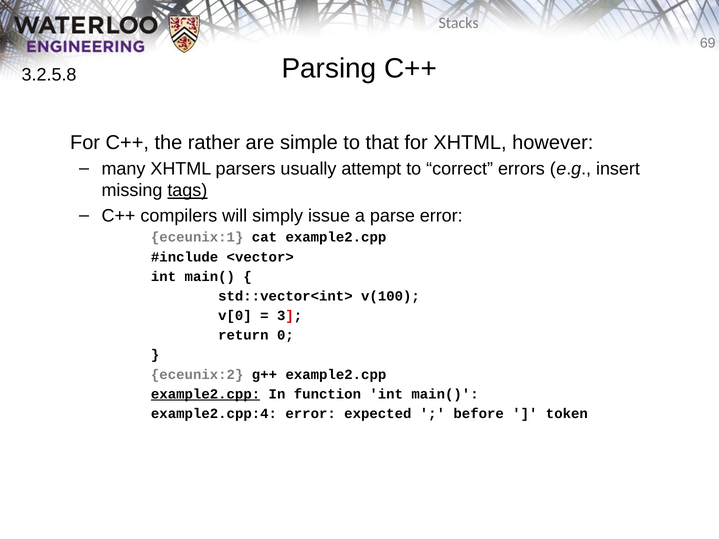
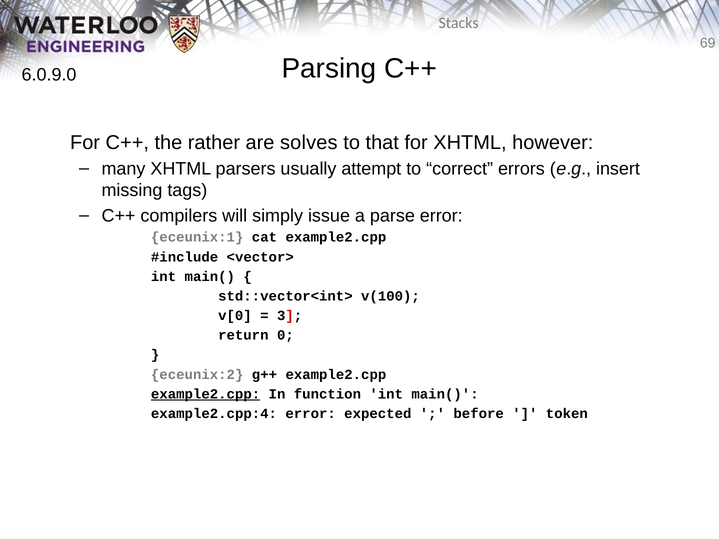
3.2.5.8: 3.2.5.8 -> 6.0.9.0
simple: simple -> solves
tags underline: present -> none
